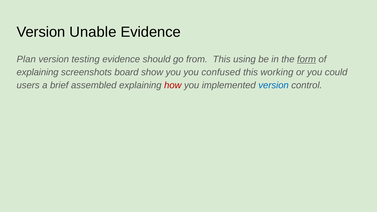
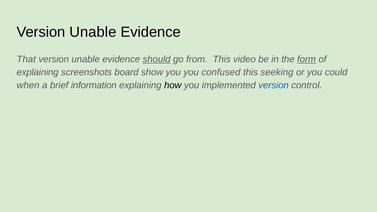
Plan: Plan -> That
testing at (86, 59): testing -> unable
should underline: none -> present
using: using -> video
working: working -> seeking
users: users -> when
assembled: assembled -> information
how colour: red -> black
